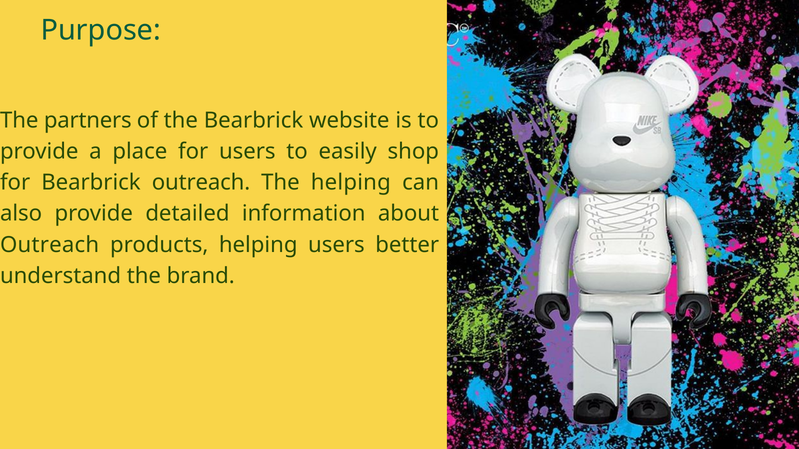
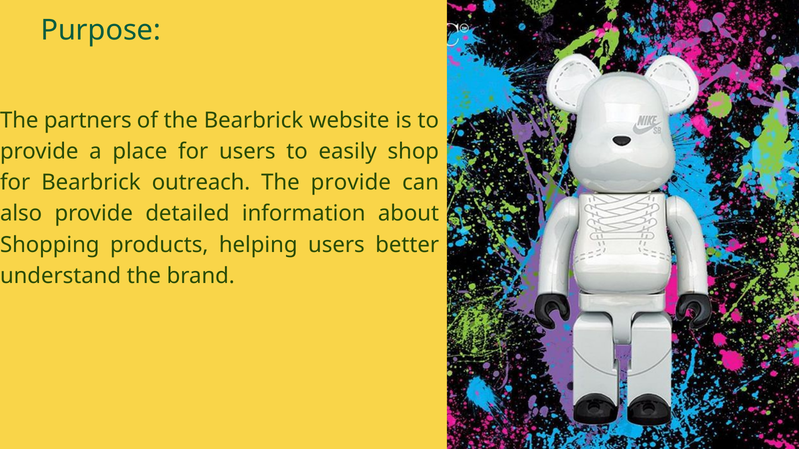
The helping: helping -> provide
Outreach at (50, 245): Outreach -> Shopping
